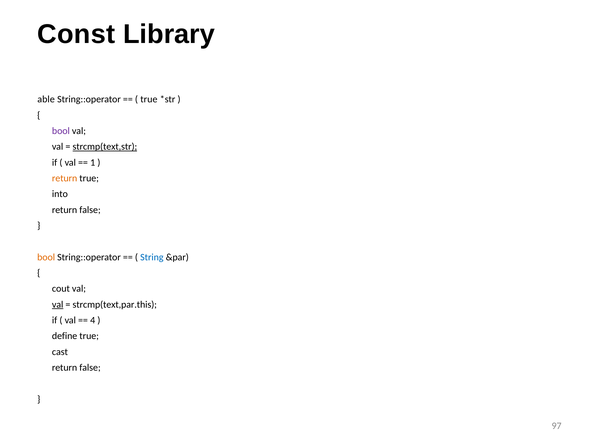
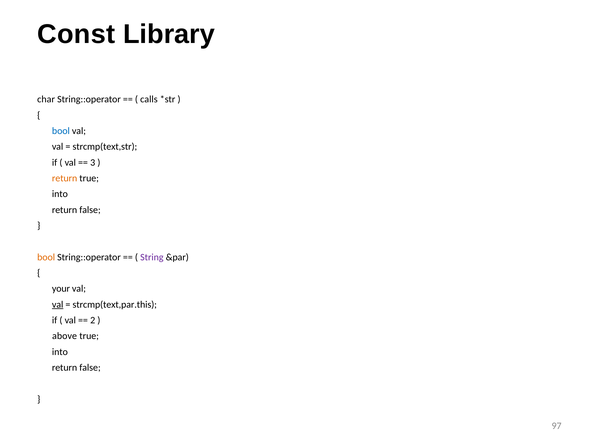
able: able -> char
true at (149, 99): true -> calls
bool at (61, 131) colour: purple -> blue
strcmp(text,str underline: present -> none
1: 1 -> 3
String colour: blue -> purple
cout: cout -> your
4: 4 -> 2
define: define -> above
cast at (60, 352): cast -> into
